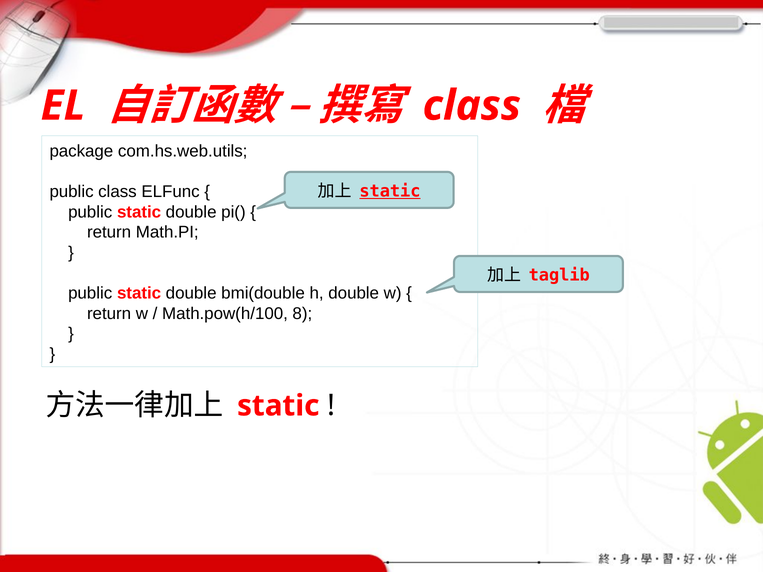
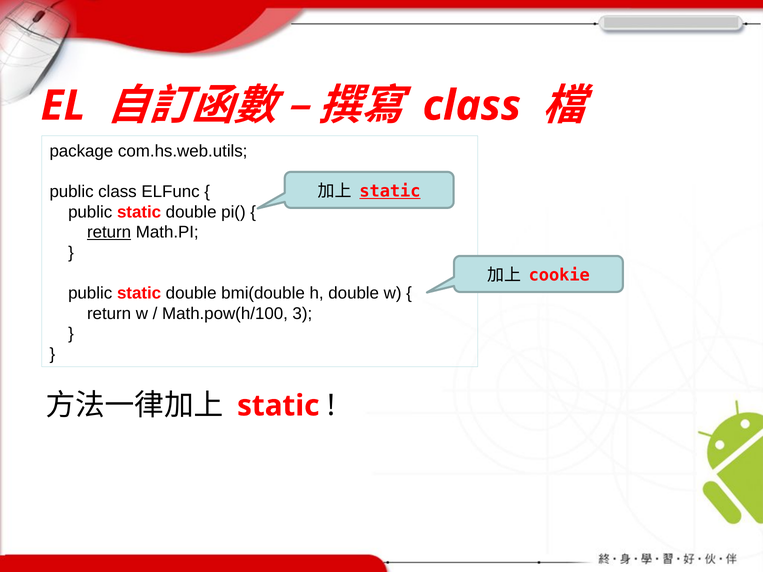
return at (109, 232) underline: none -> present
taglib: taglib -> cookie
8: 8 -> 3
